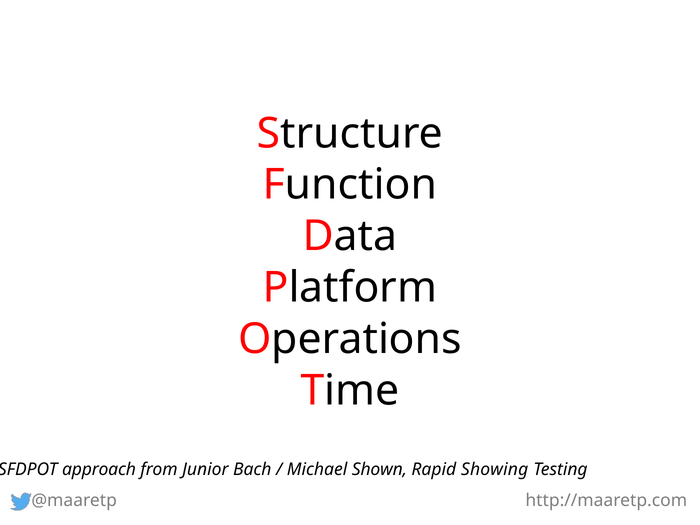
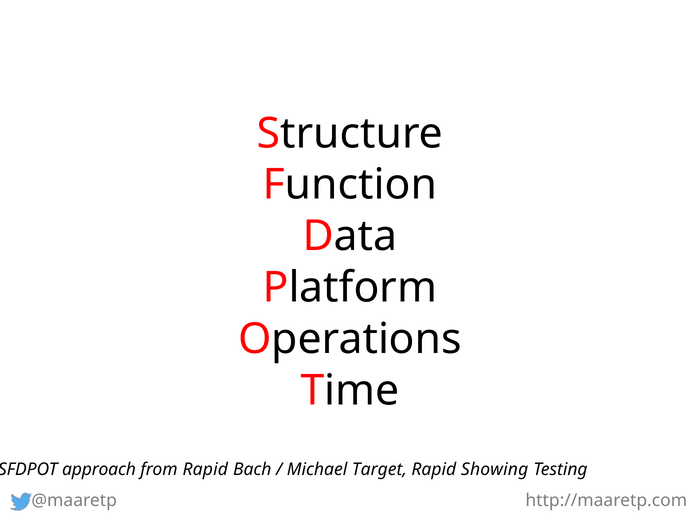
from Junior: Junior -> Rapid
Shown: Shown -> Target
